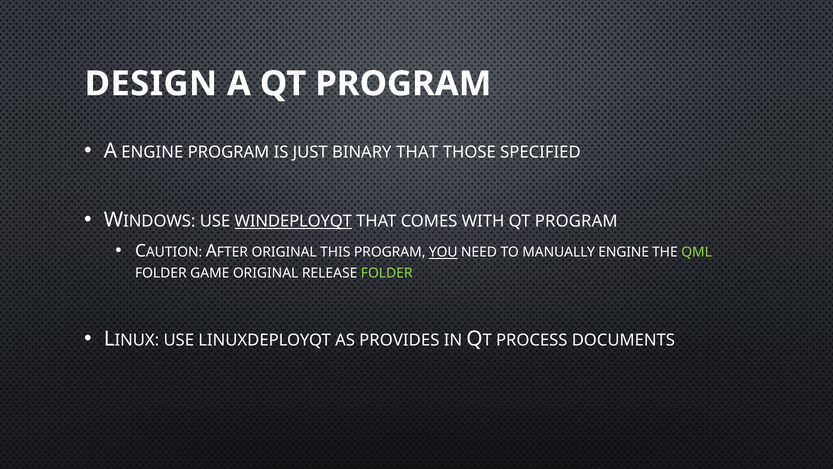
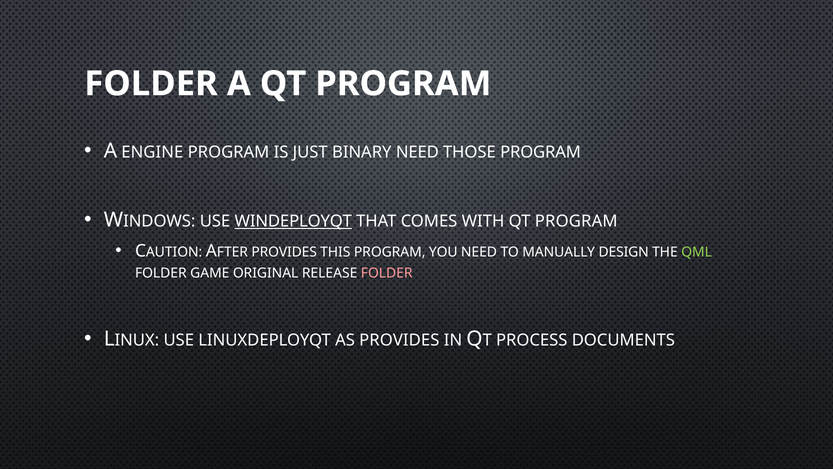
DESIGN at (151, 84): DESIGN -> FOLDER
BINARY THAT: THAT -> NEED
THOSE SPECIFIED: SPECIFIED -> PROGRAM
ORIGINAL at (284, 252): ORIGINAL -> PROVIDES
YOU underline: present -> none
MANUALLY ENGINE: ENGINE -> DESIGN
FOLDER at (387, 273) colour: light green -> pink
